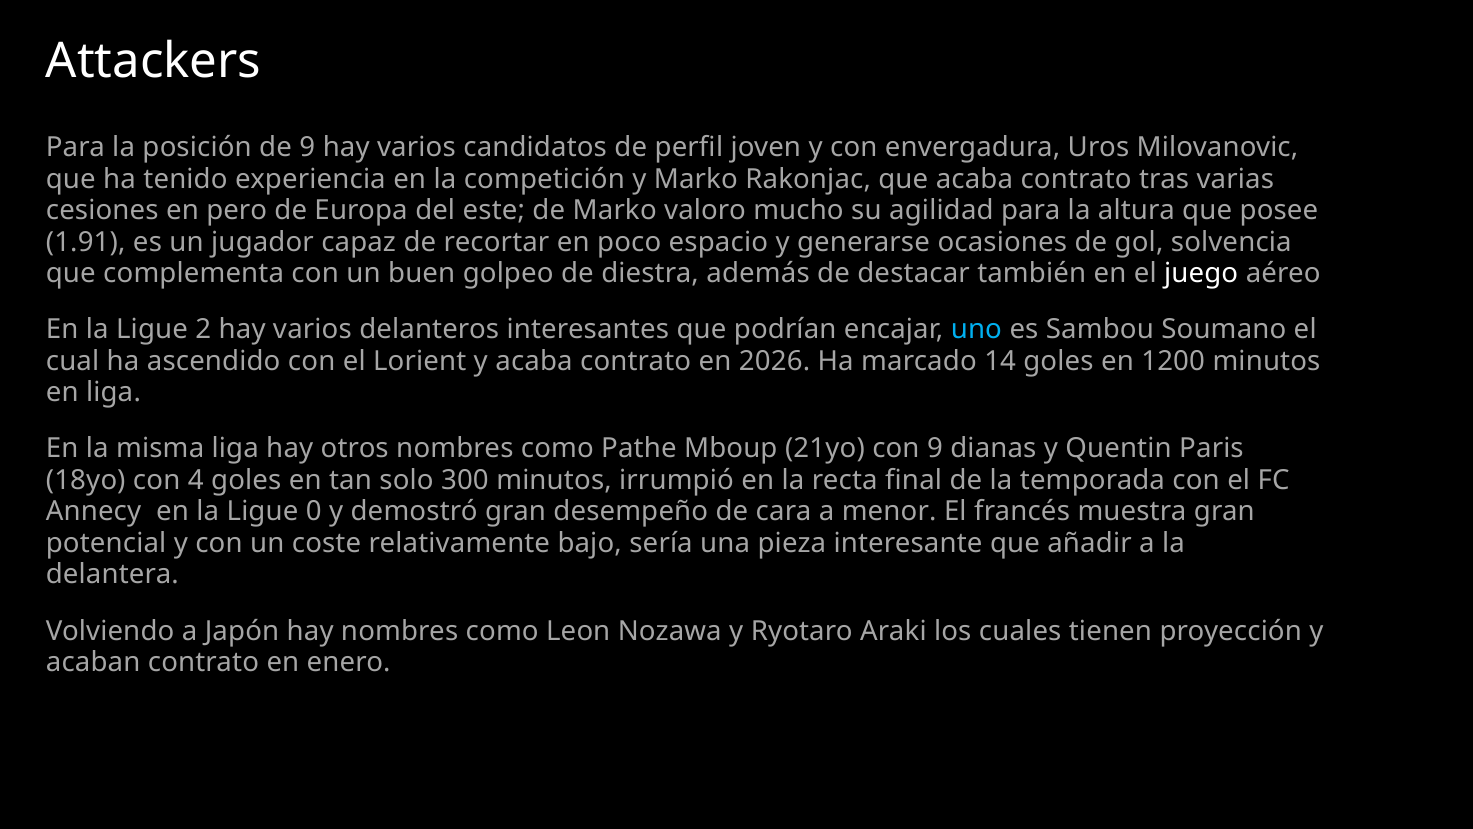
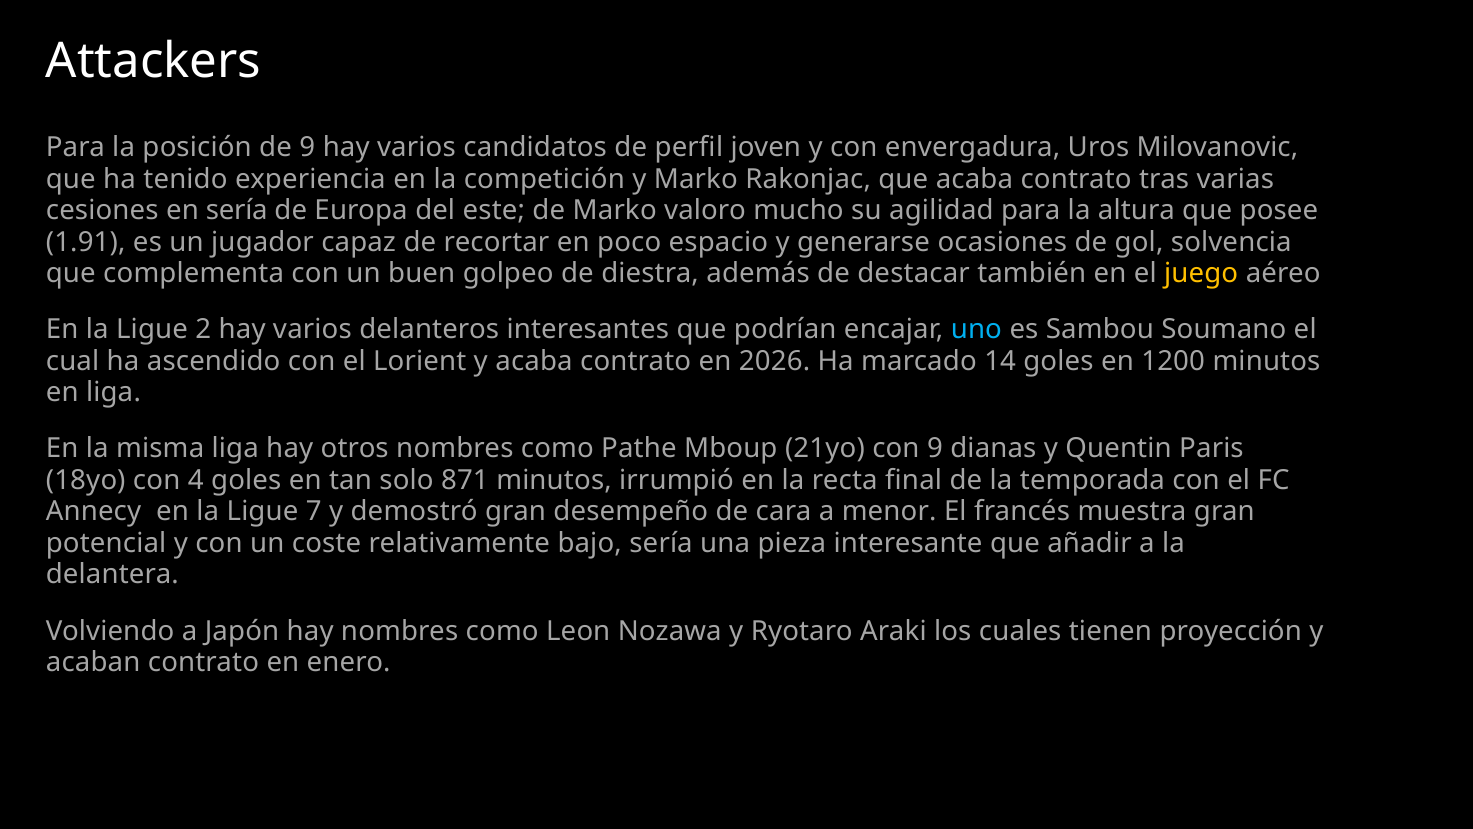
en pero: pero -> sería
juego colour: white -> yellow
300: 300 -> 871
0: 0 -> 7
